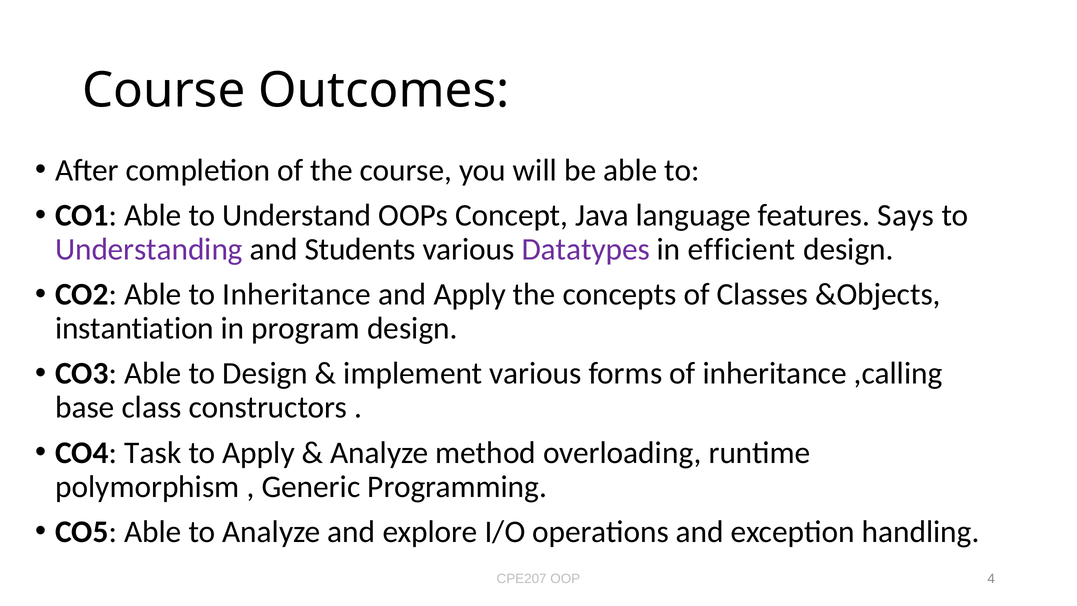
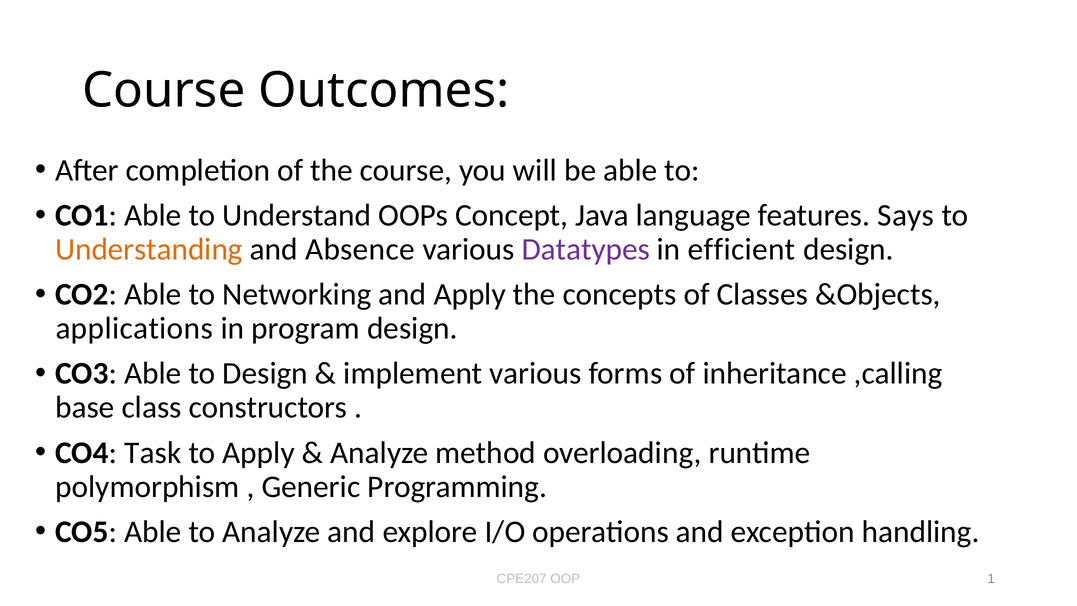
Understanding colour: purple -> orange
Students: Students -> Absence
to Inheritance: Inheritance -> Networking
instantiation: instantiation -> applications
4: 4 -> 1
